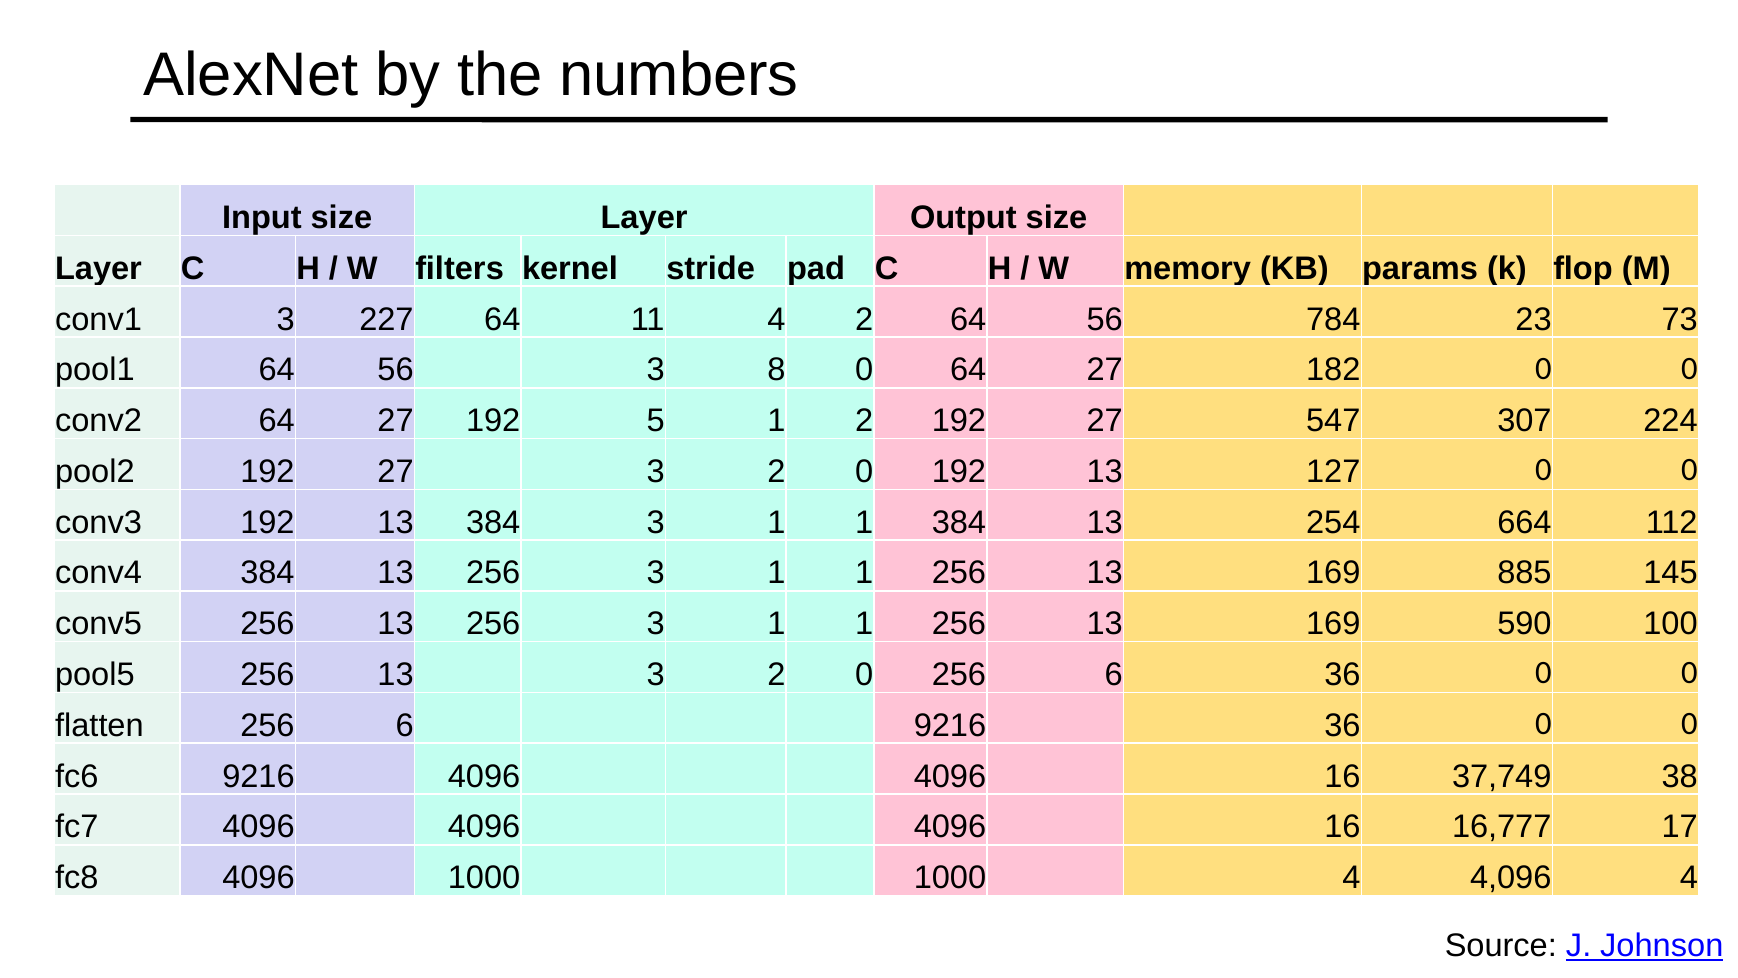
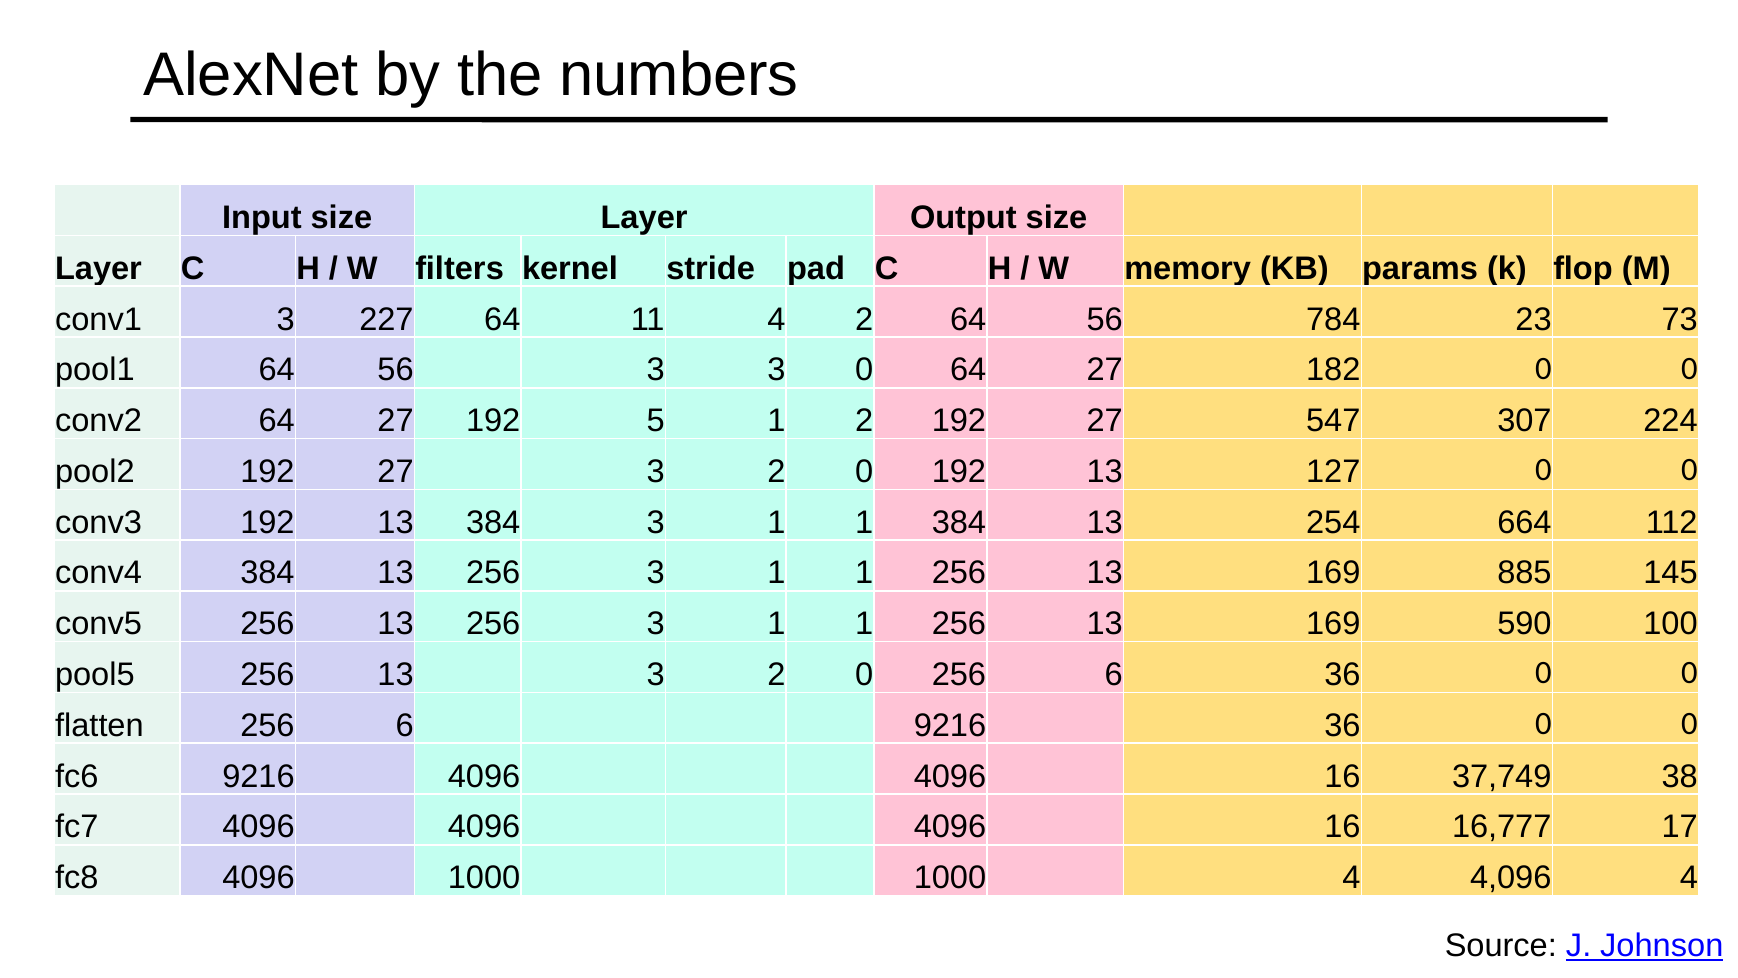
3 8: 8 -> 3
